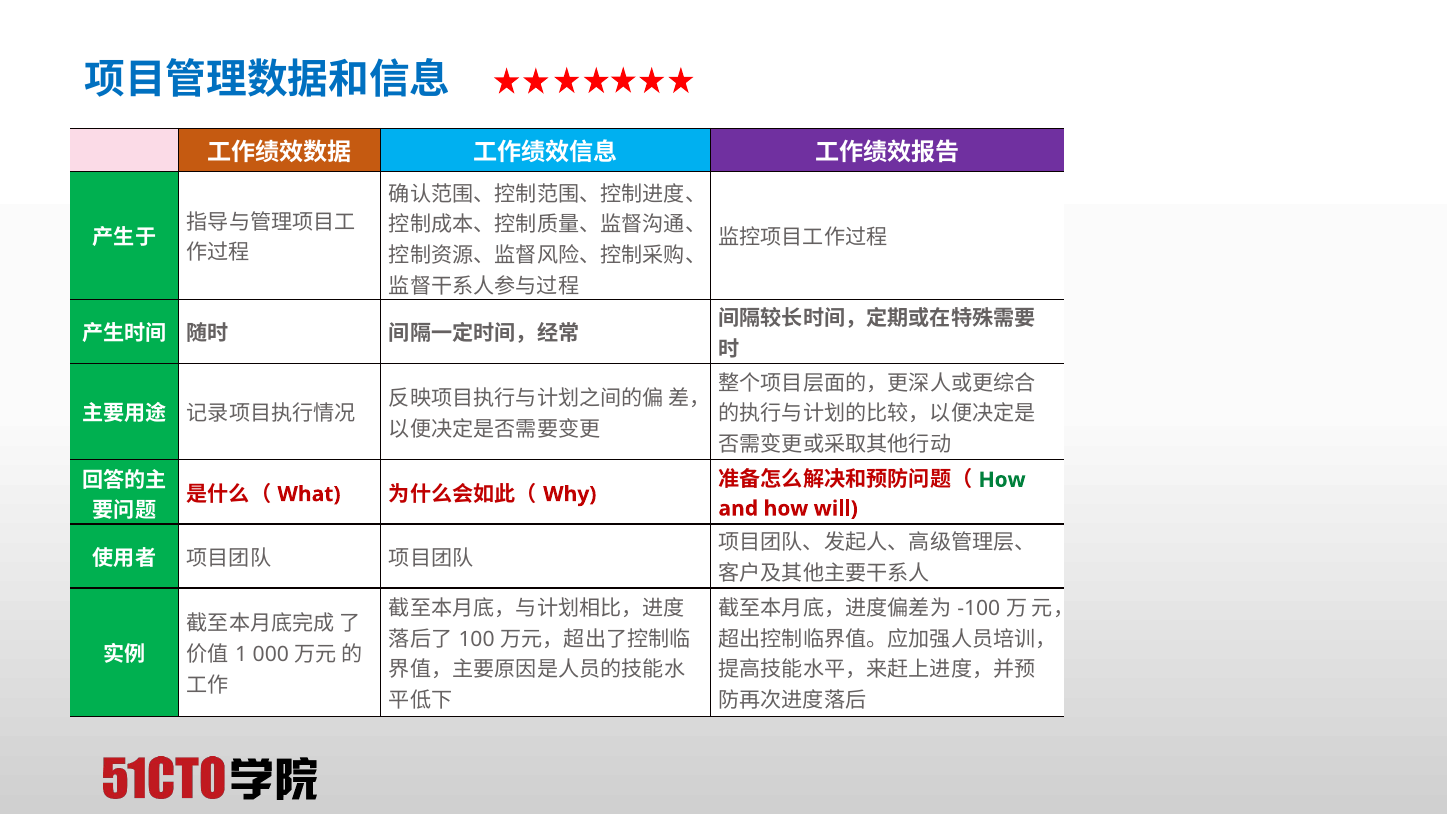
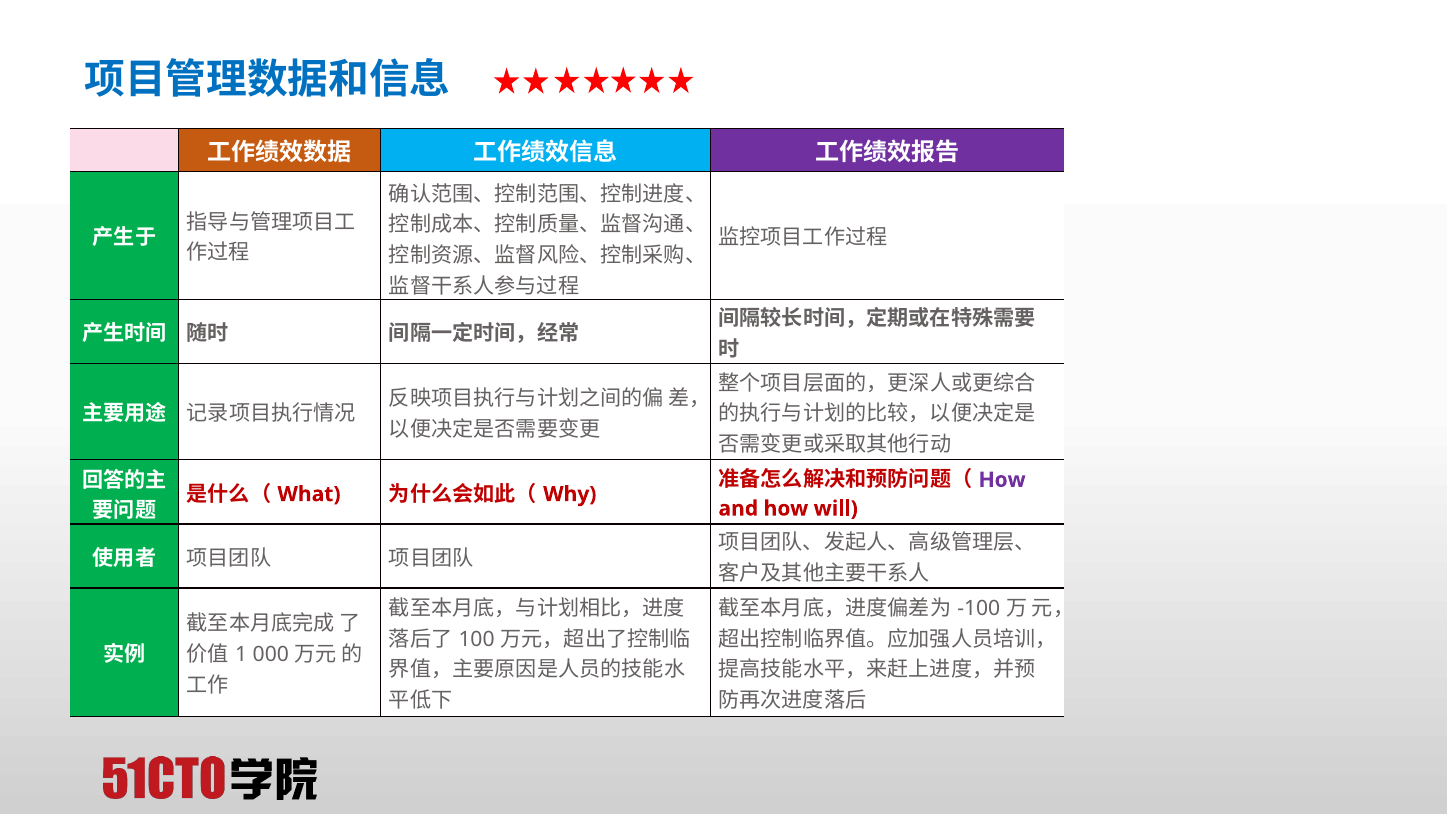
How at (1002, 480) colour: green -> purple
